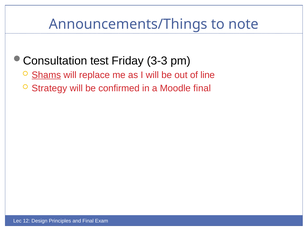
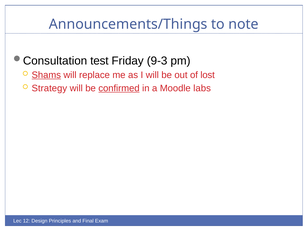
3-3: 3-3 -> 9-3
line: line -> lost
confirmed underline: none -> present
Moodle final: final -> labs
